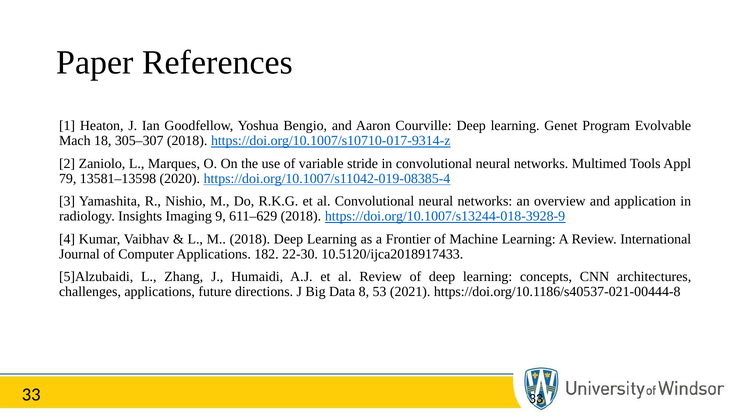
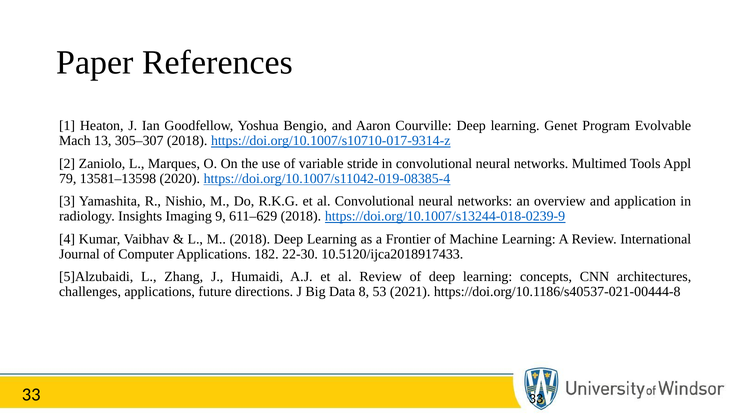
18: 18 -> 13
https://doi.org/10.1007/s13244-018-3928-9: https://doi.org/10.1007/s13244-018-3928-9 -> https://doi.org/10.1007/s13244-018-0239-9
